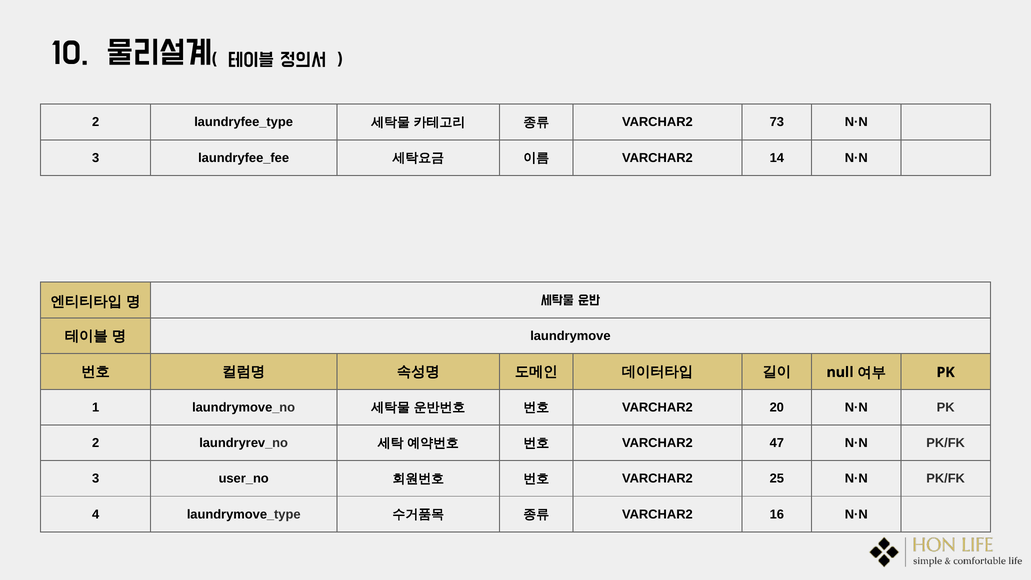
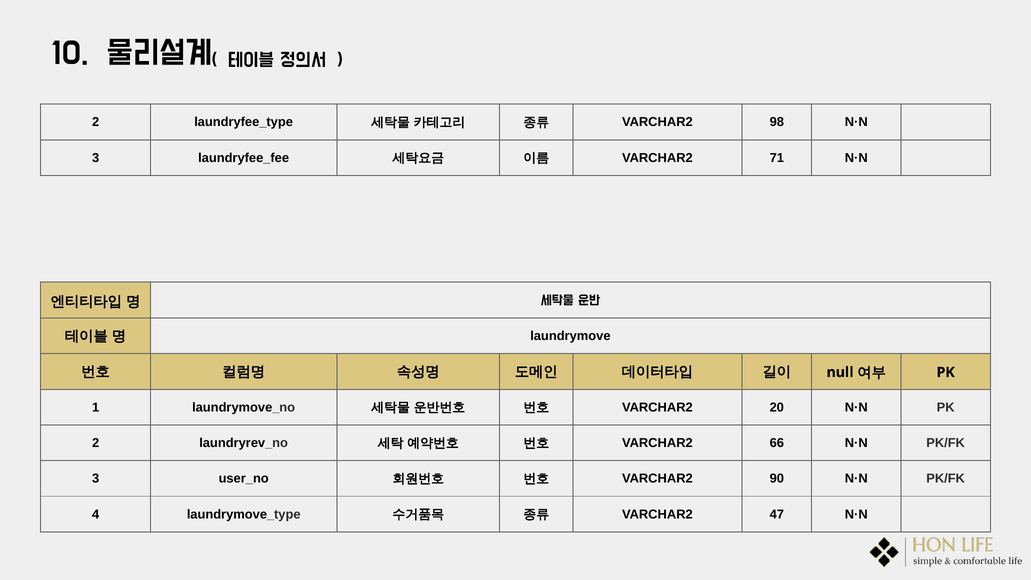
73: 73 -> 98
14: 14 -> 71
47: 47 -> 66
25: 25 -> 90
16: 16 -> 47
